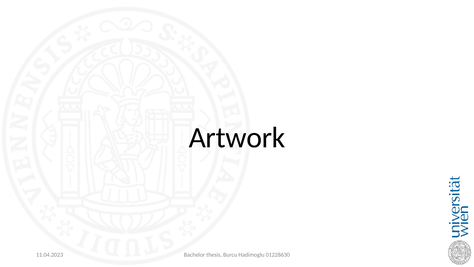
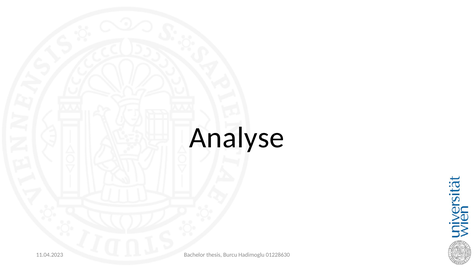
Artwork: Artwork -> Analyse
